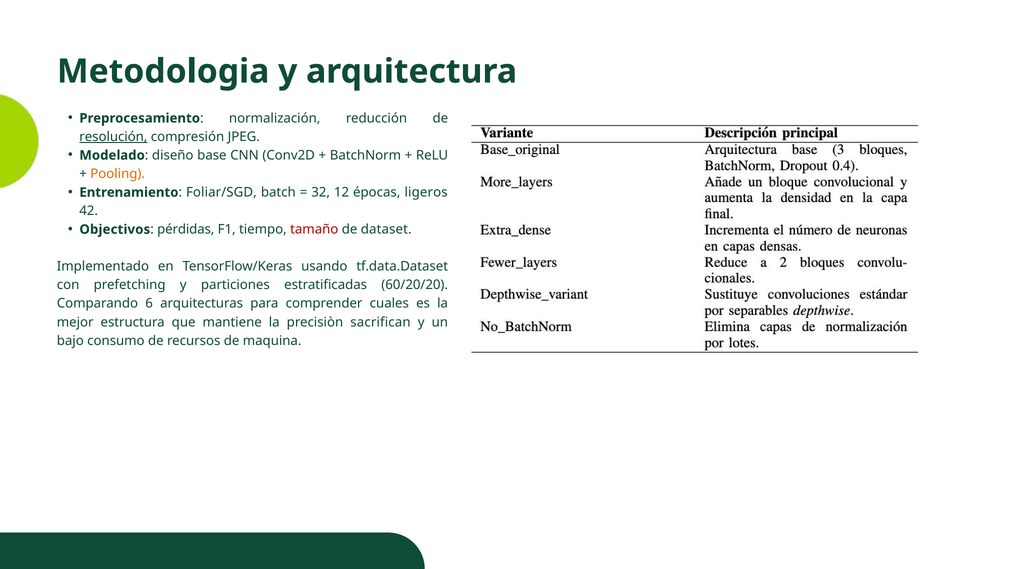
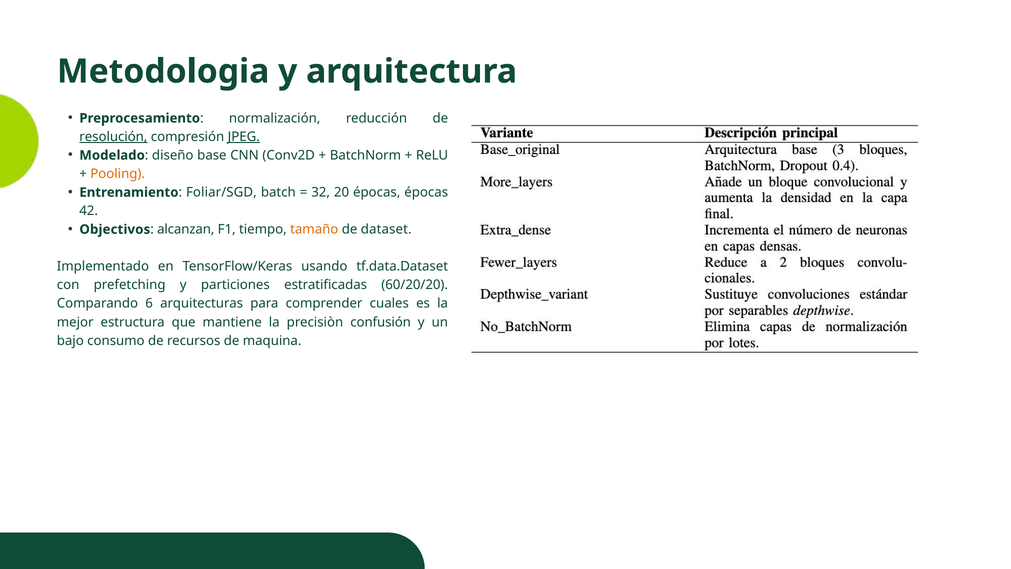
JPEG underline: none -> present
12: 12 -> 20
épocas ligeros: ligeros -> épocas
pérdidas: pérdidas -> alcanzan
tamaño colour: red -> orange
sacrifican: sacrifican -> confusión
